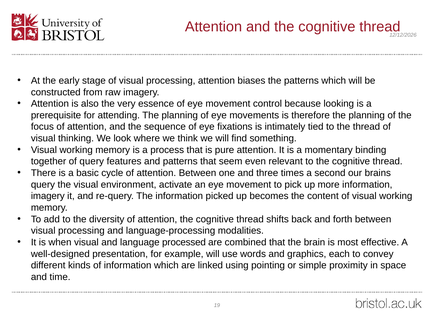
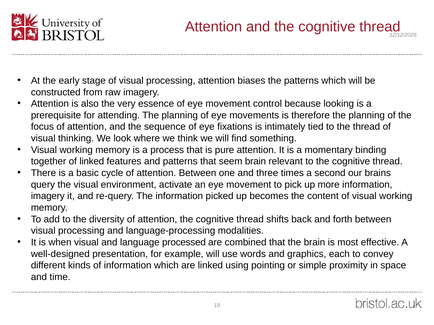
of query: query -> linked
seem even: even -> brain
